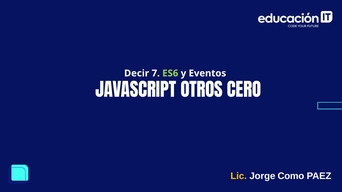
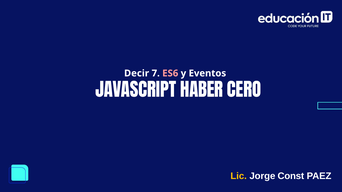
ES6 colour: light green -> pink
OTROS: OTROS -> HABER
Como: Como -> Const
